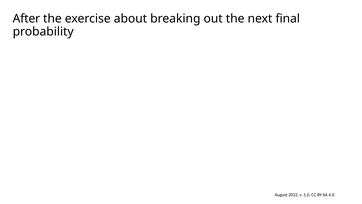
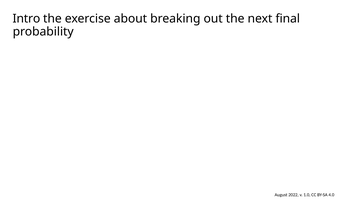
After: After -> Intro
